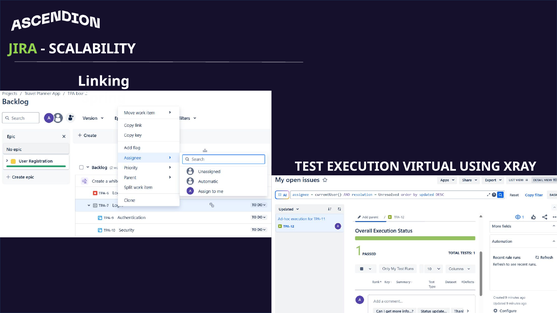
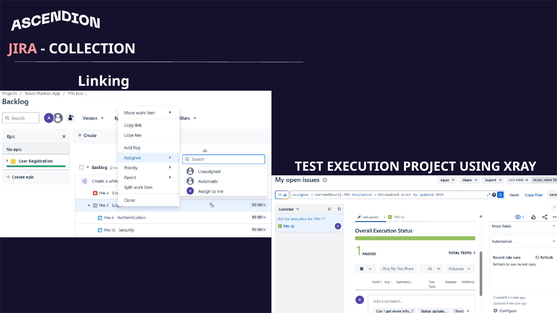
JIRA colour: light green -> pink
SCALABILITY: SCALABILITY -> COLLECTION
VIRTUAL: VIRTUAL -> PROJECT
